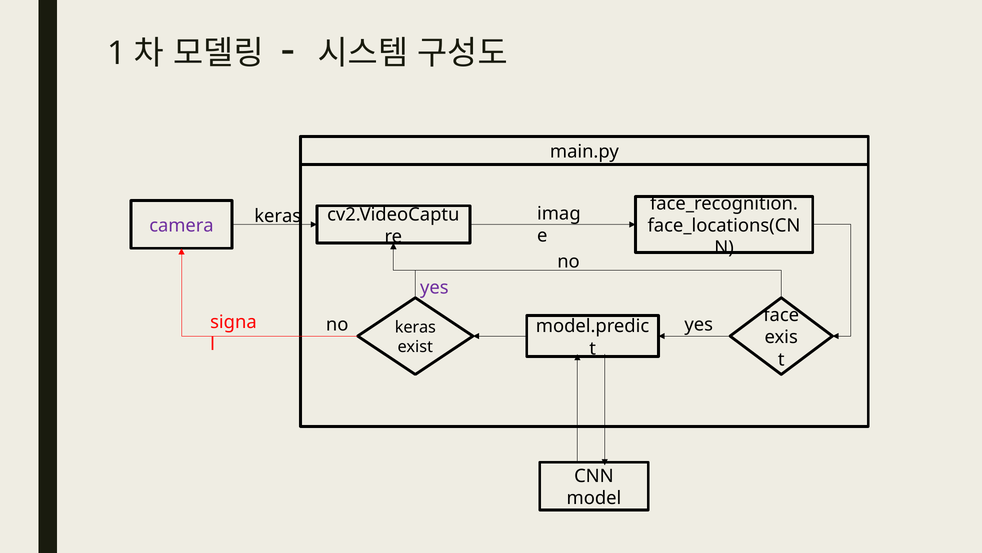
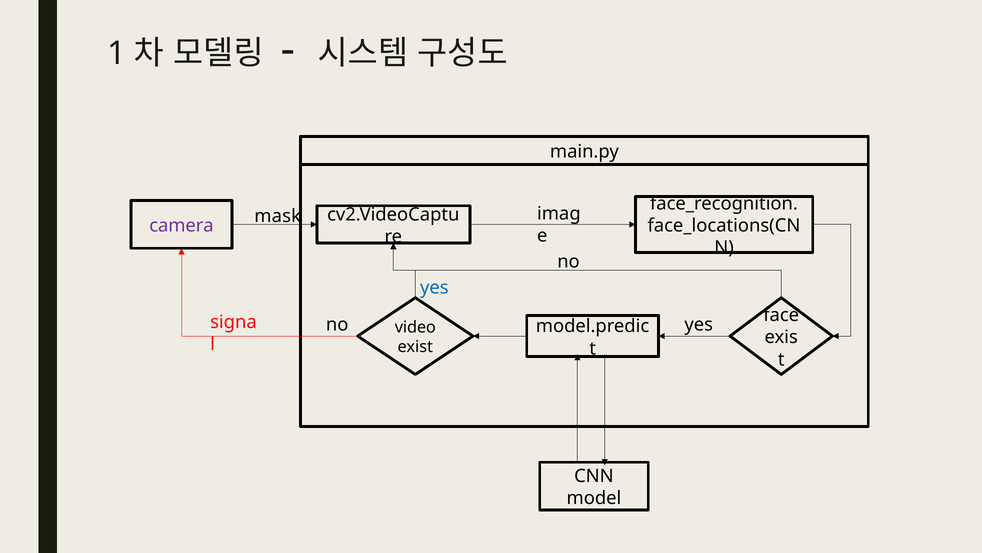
keras at (278, 216): keras -> mask
yes at (434, 287) colour: purple -> blue
keras at (415, 327): keras -> video
